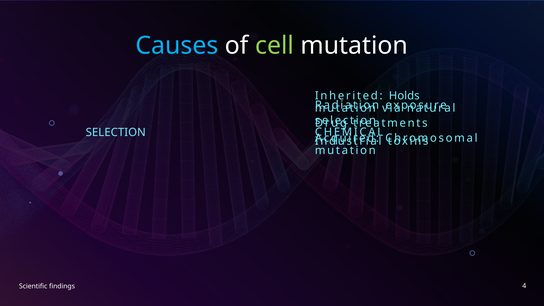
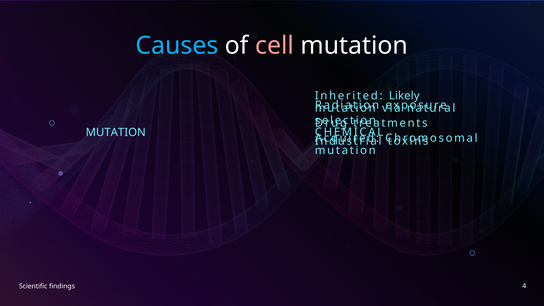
cell colour: light green -> pink
Holds: Holds -> Likely
SELECTION at (116, 132): SELECTION -> MUTATION
